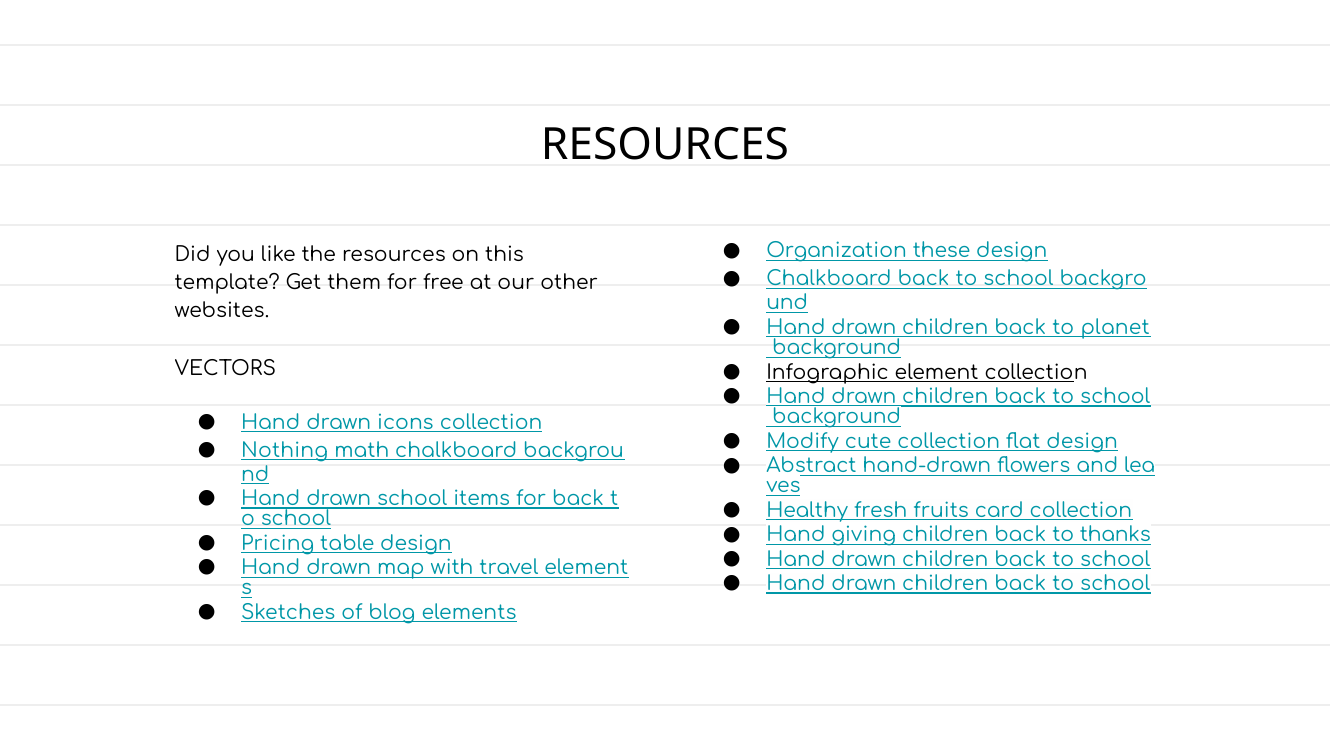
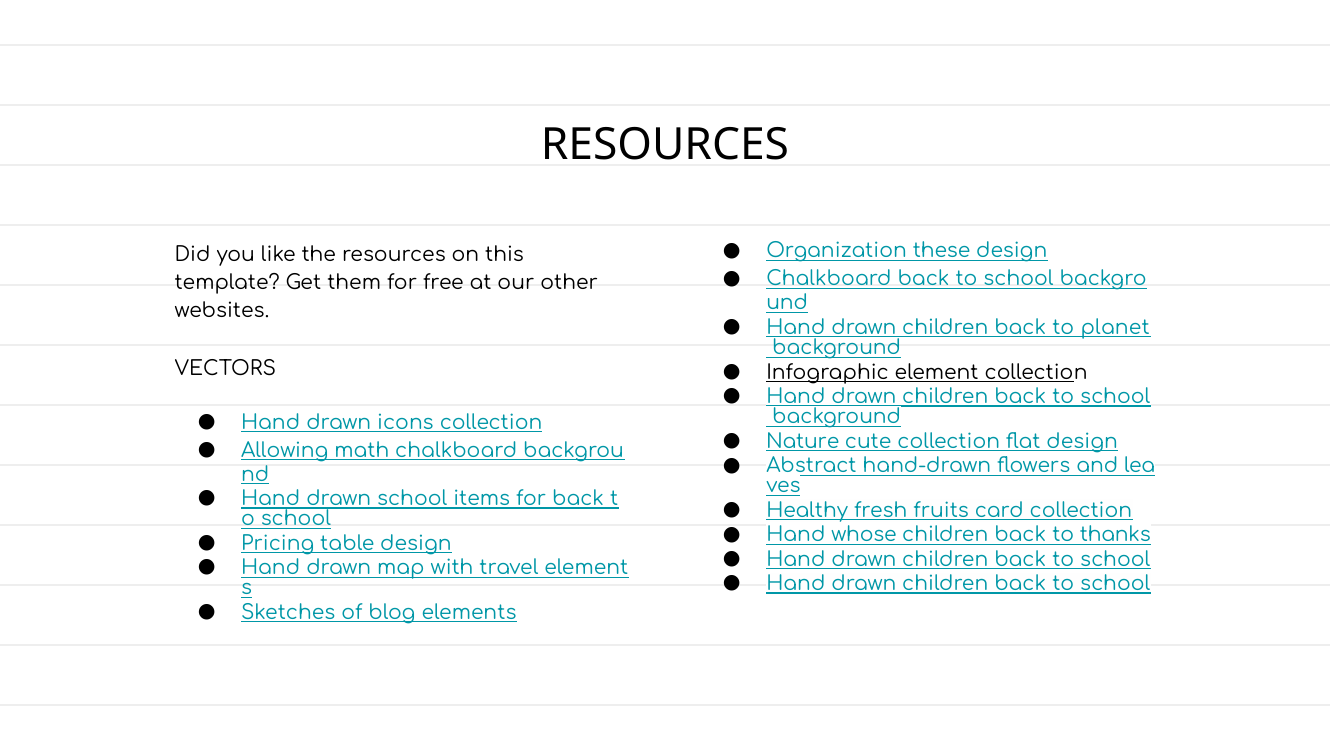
Modify: Modify -> Nature
Nothing: Nothing -> Allowing
giving: giving -> whose
